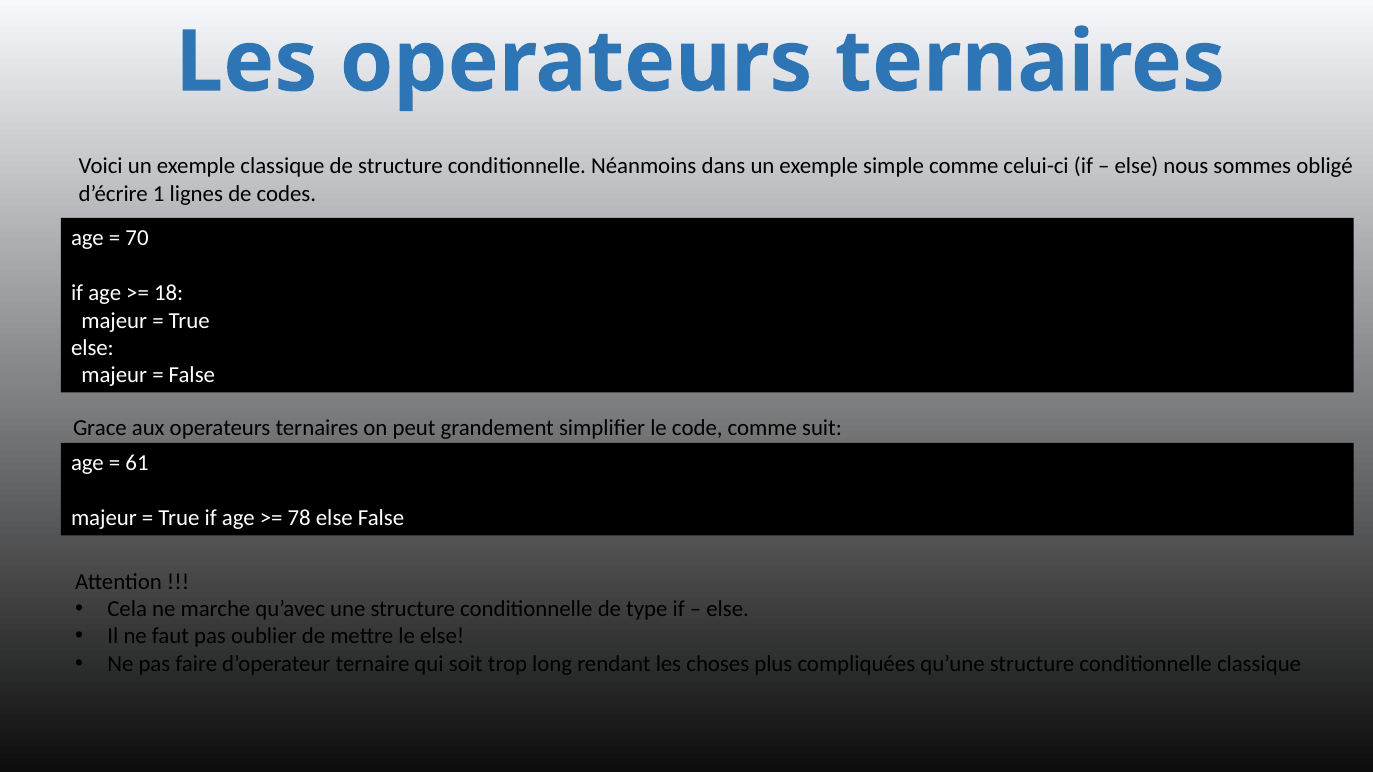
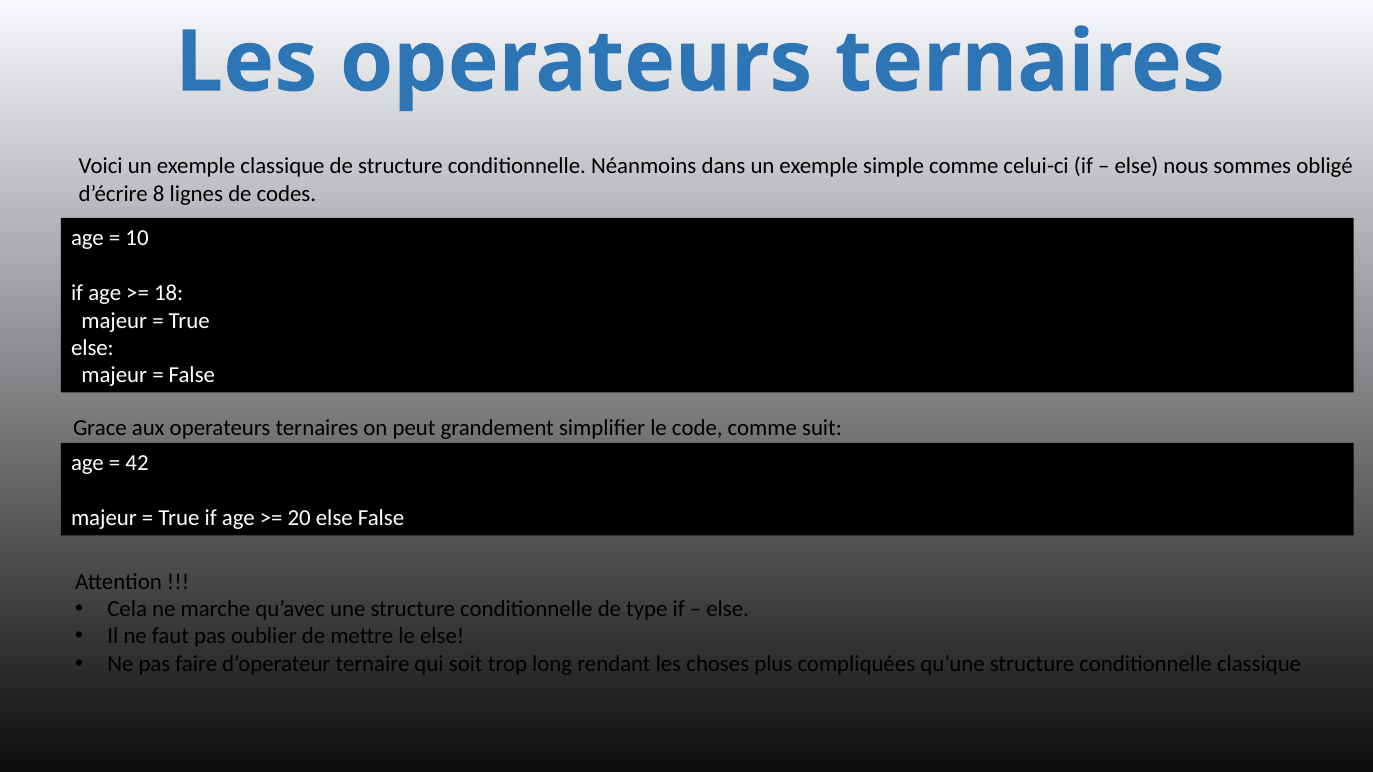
1: 1 -> 8
70: 70 -> 10
61: 61 -> 42
78: 78 -> 20
